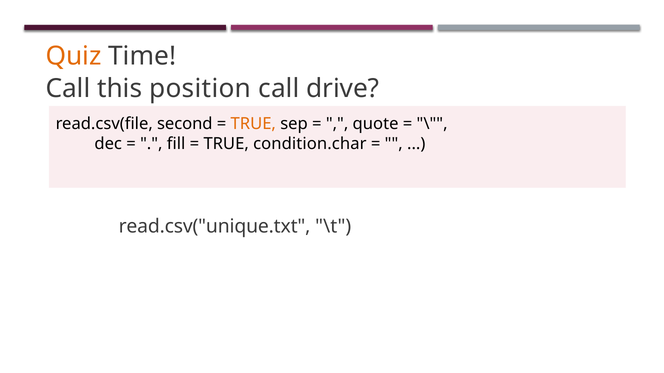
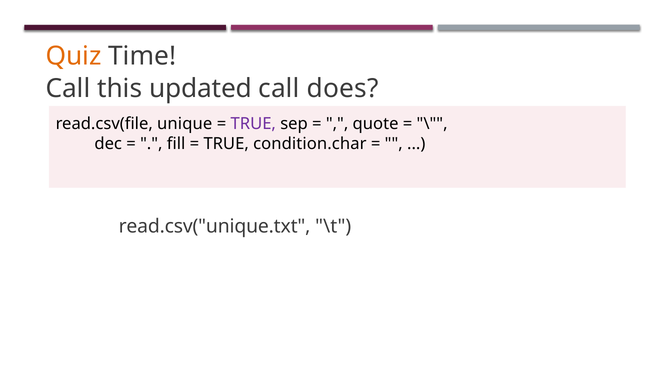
position: position -> updated
drive: drive -> does
second: second -> unique
TRUE at (253, 124) colour: orange -> purple
